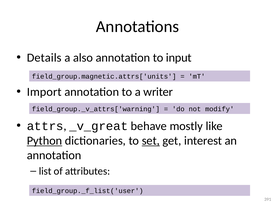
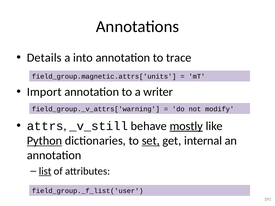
also: also -> into
input: input -> trace
_v_great: _v_great -> _v_still
mostly underline: none -> present
interest: interest -> internal
list underline: none -> present
